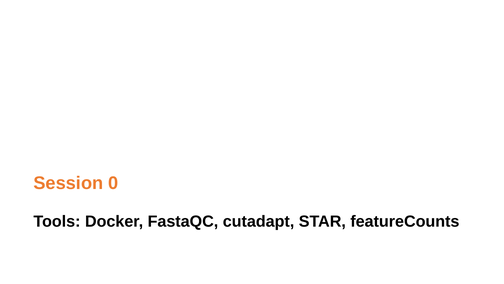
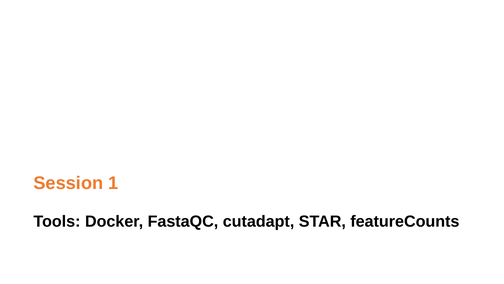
0: 0 -> 1
